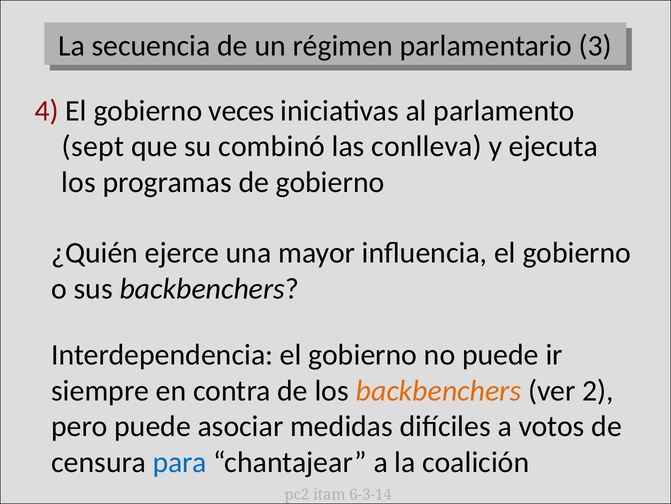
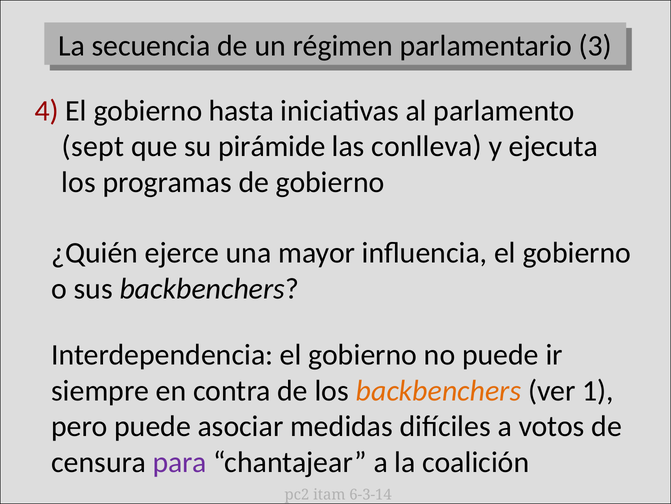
veces: veces -> hasta
combinó: combinó -> pirámide
2: 2 -> 1
para colour: blue -> purple
